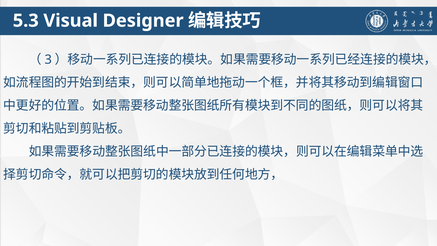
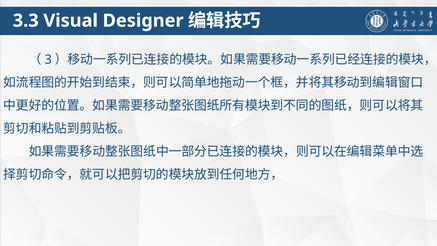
5.3: 5.3 -> 3.3
